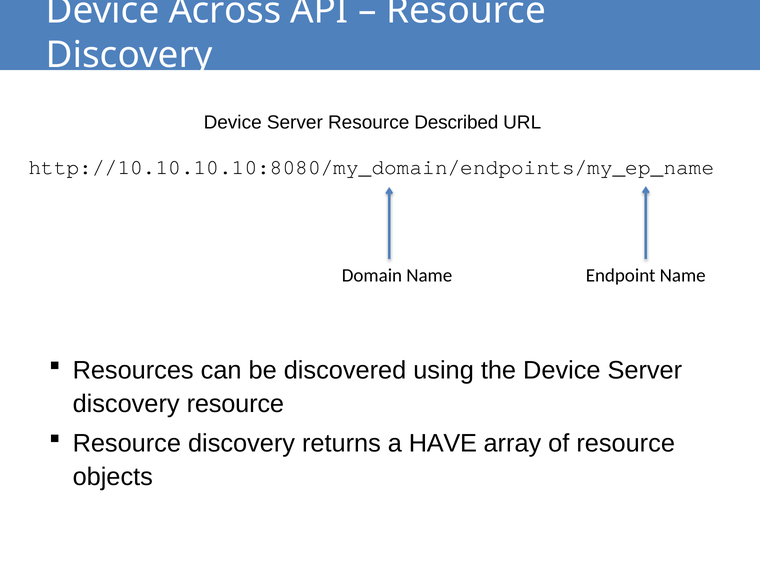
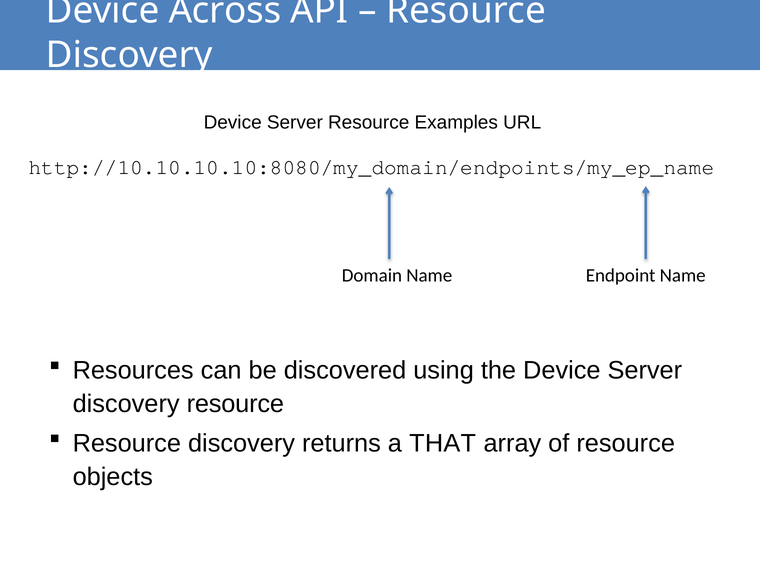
Described: Described -> Examples
HAVE: HAVE -> THAT
